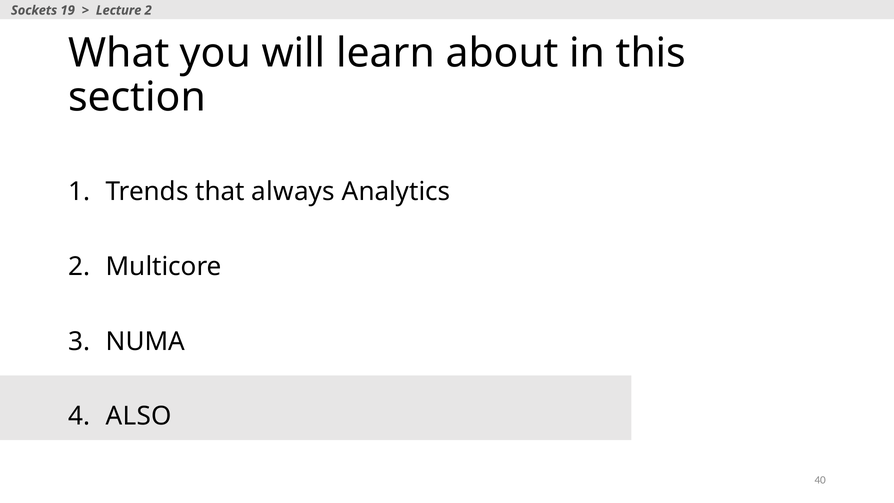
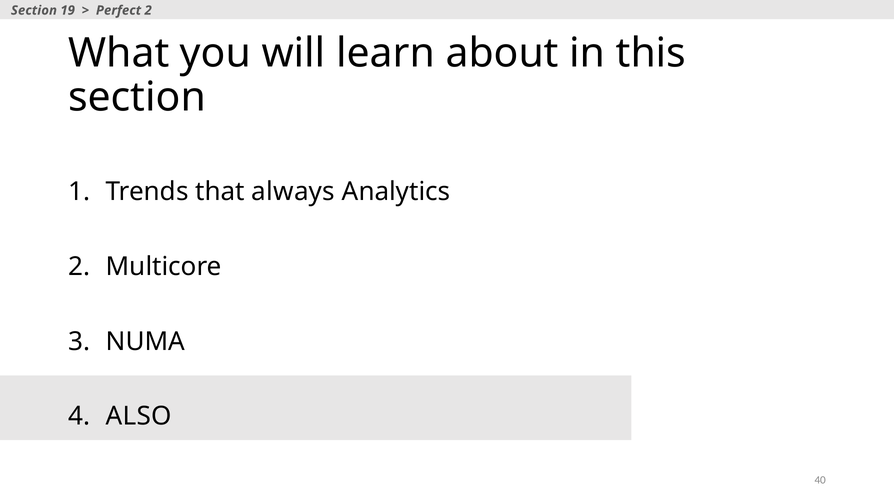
Sockets at (34, 10): Sockets -> Section
Lecture: Lecture -> Perfect
